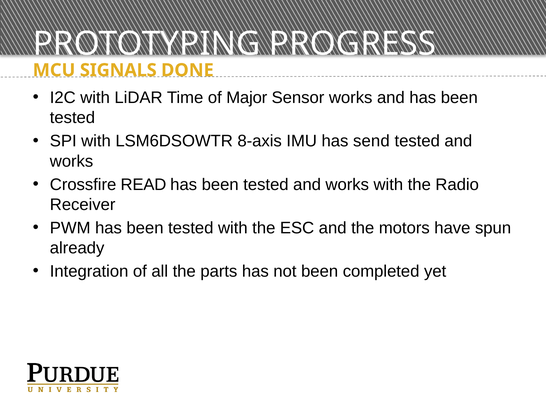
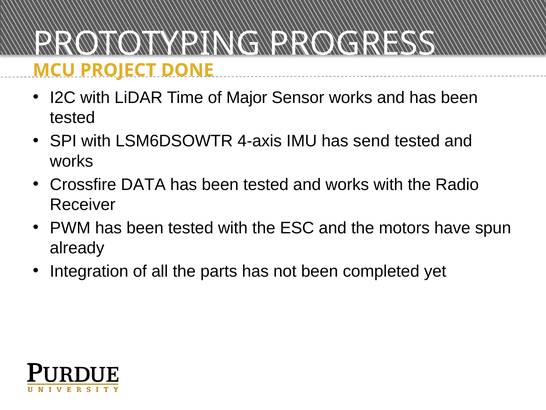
SIGNALS: SIGNALS -> PROJECT
8-axis: 8-axis -> 4-axis
READ: READ -> DATA
